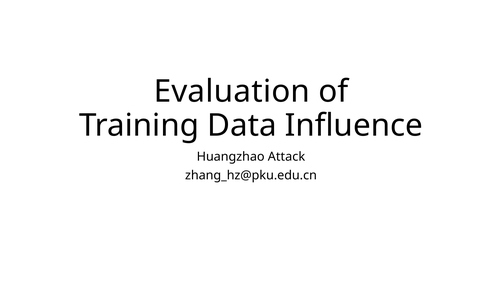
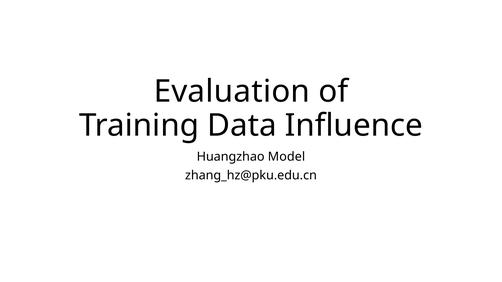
Attack: Attack -> Model
